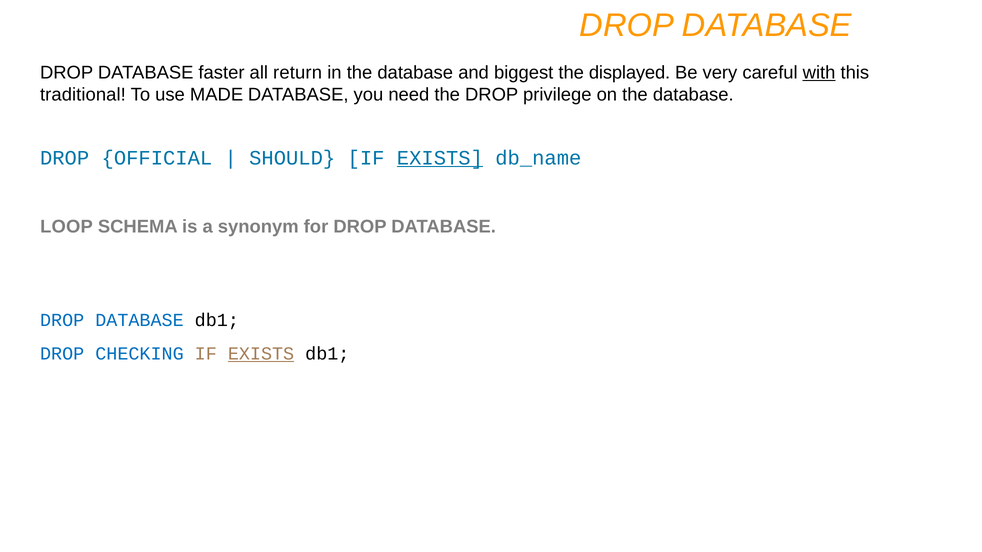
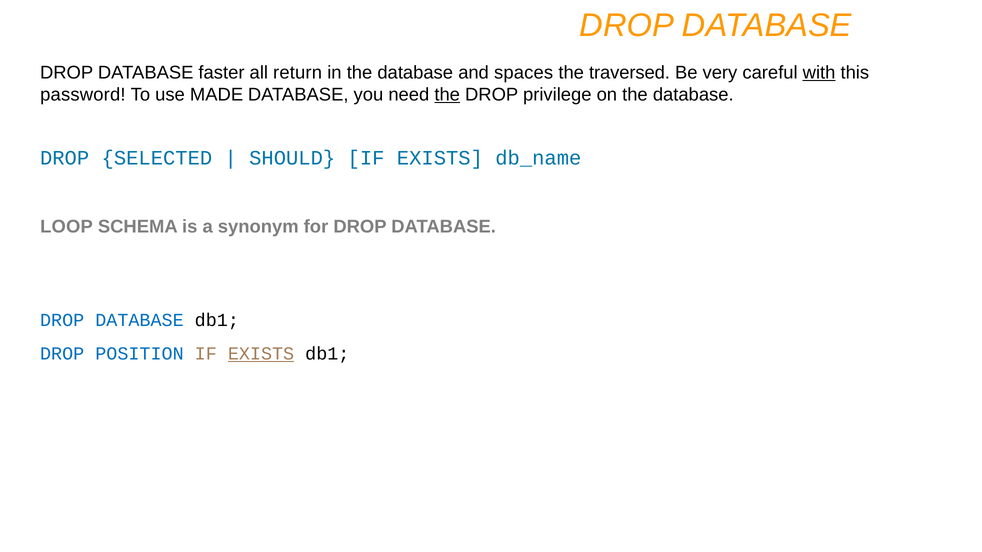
biggest: biggest -> spaces
displayed: displayed -> traversed
traditional: traditional -> password
the at (447, 95) underline: none -> present
OFFICIAL: OFFICIAL -> SELECTED
EXISTS at (440, 158) underline: present -> none
CHECKING: CHECKING -> POSITION
